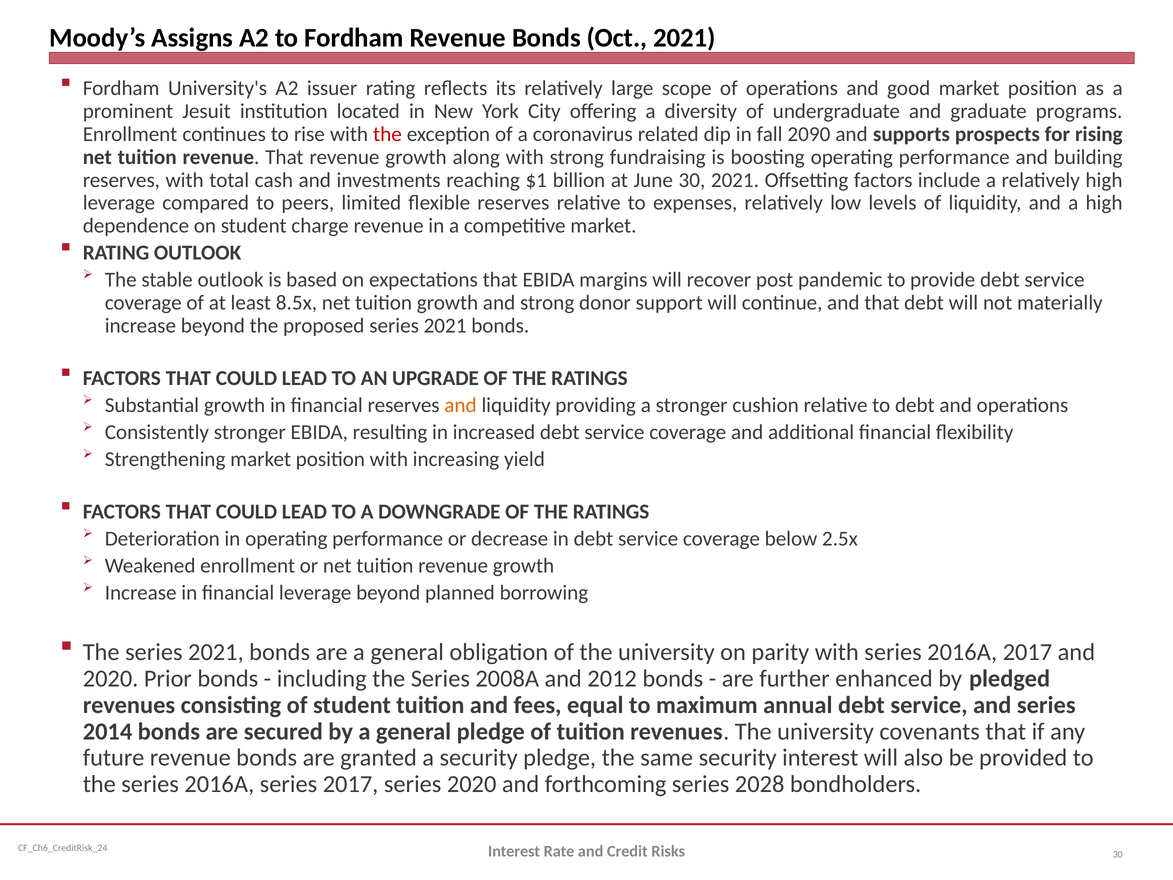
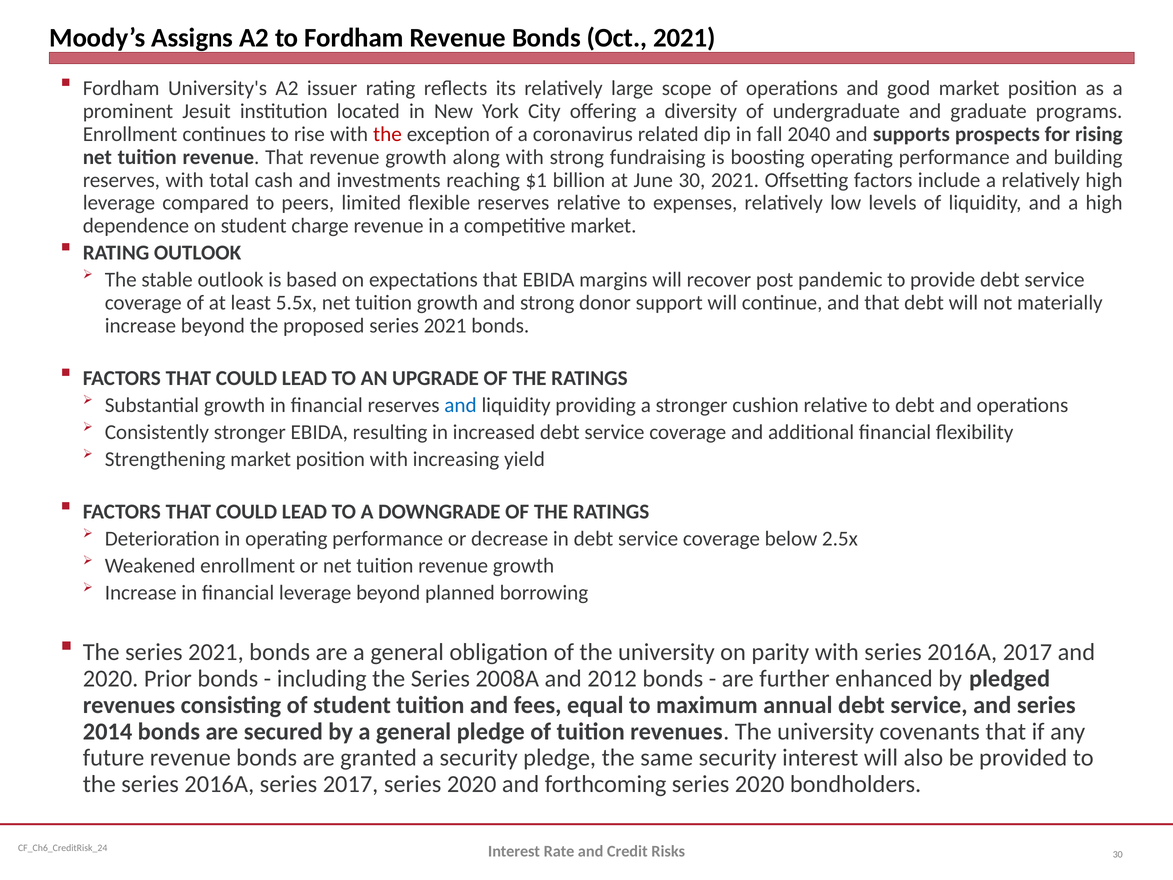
2090: 2090 -> 2040
8.5x: 8.5x -> 5.5x
and at (461, 405) colour: orange -> blue
forthcoming series 2028: 2028 -> 2020
